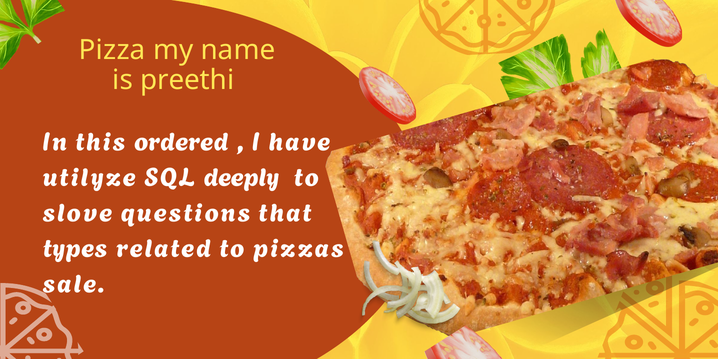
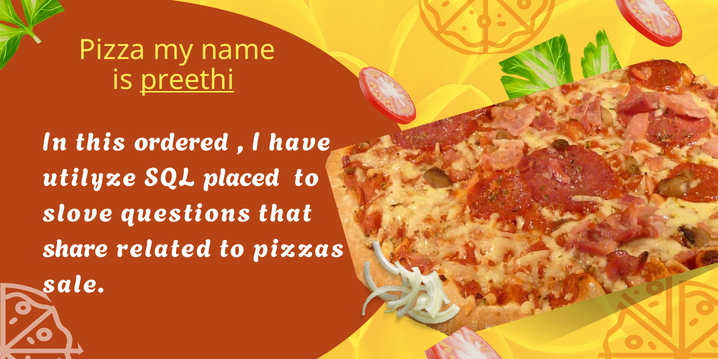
preethi underline: none -> present
deeply: deeply -> placed
types: types -> share
